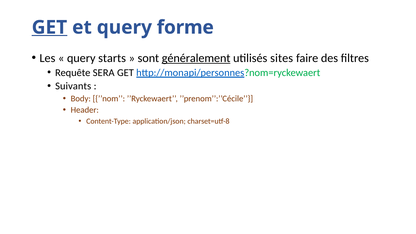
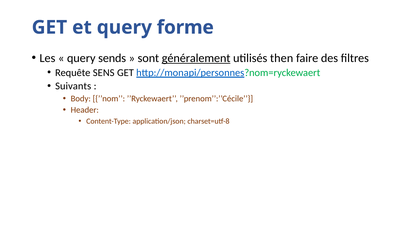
GET at (49, 27) underline: present -> none
starts: starts -> sends
sites: sites -> then
SERA: SERA -> SENS
